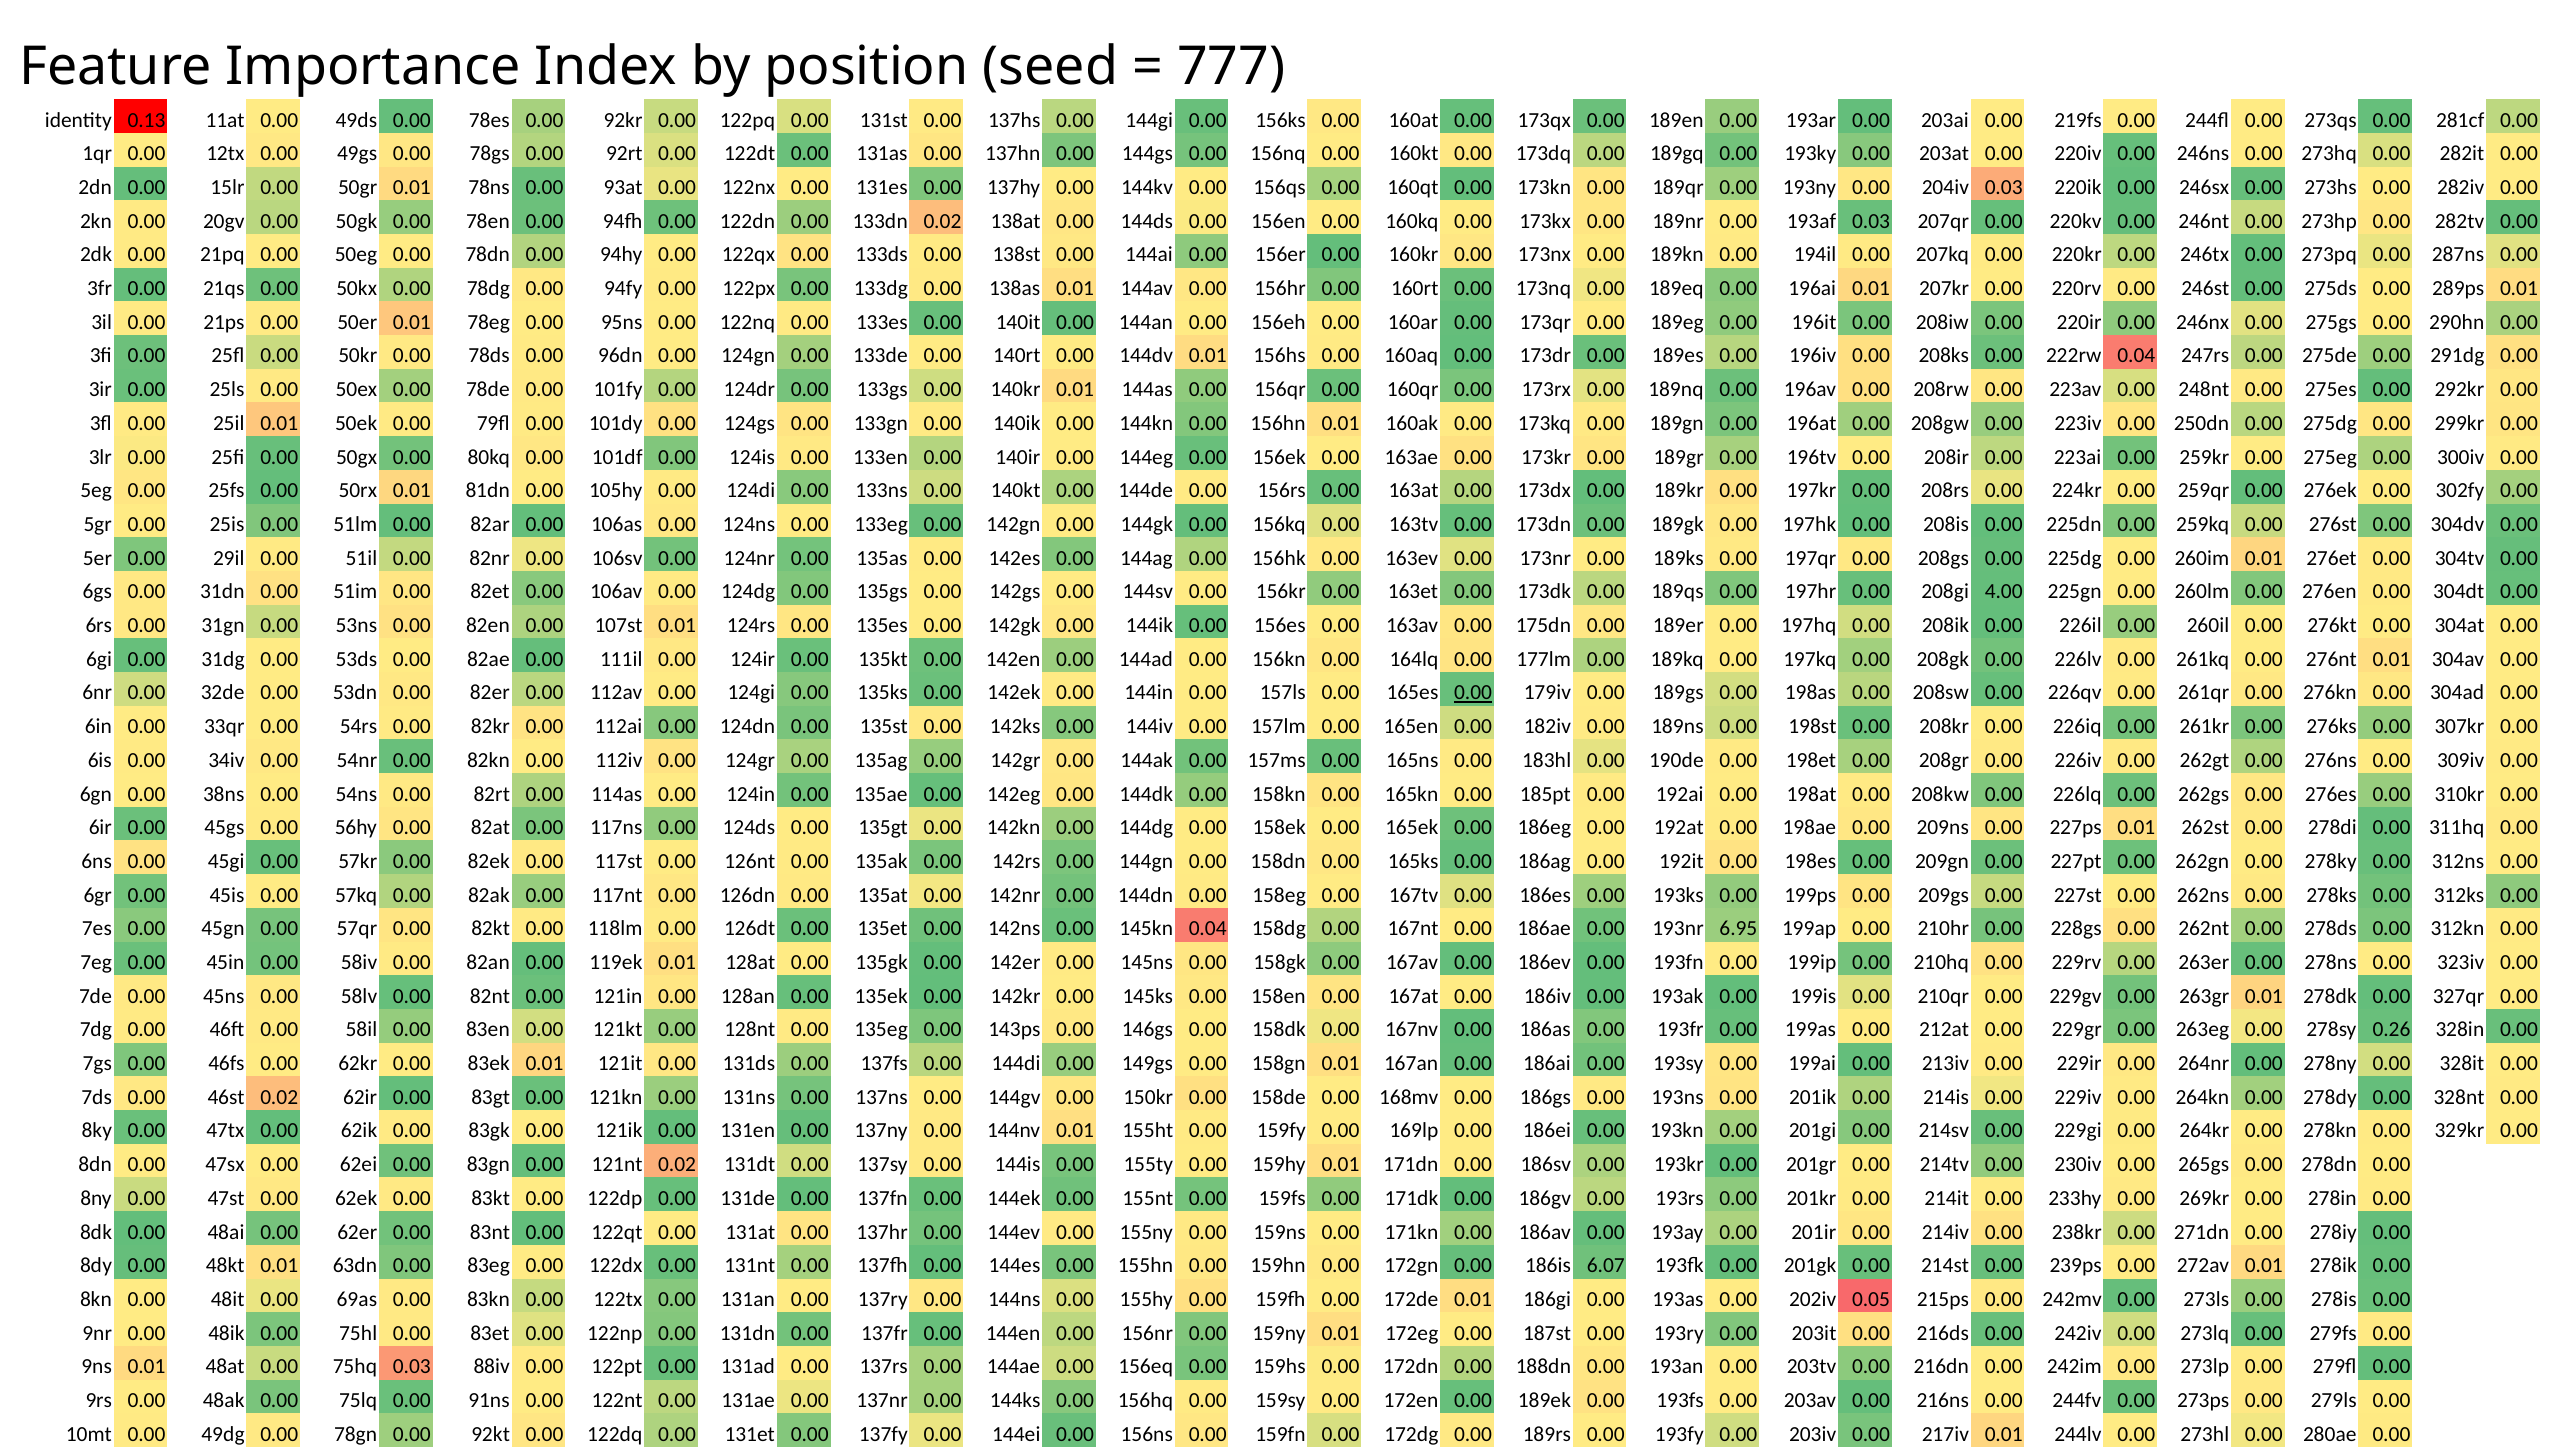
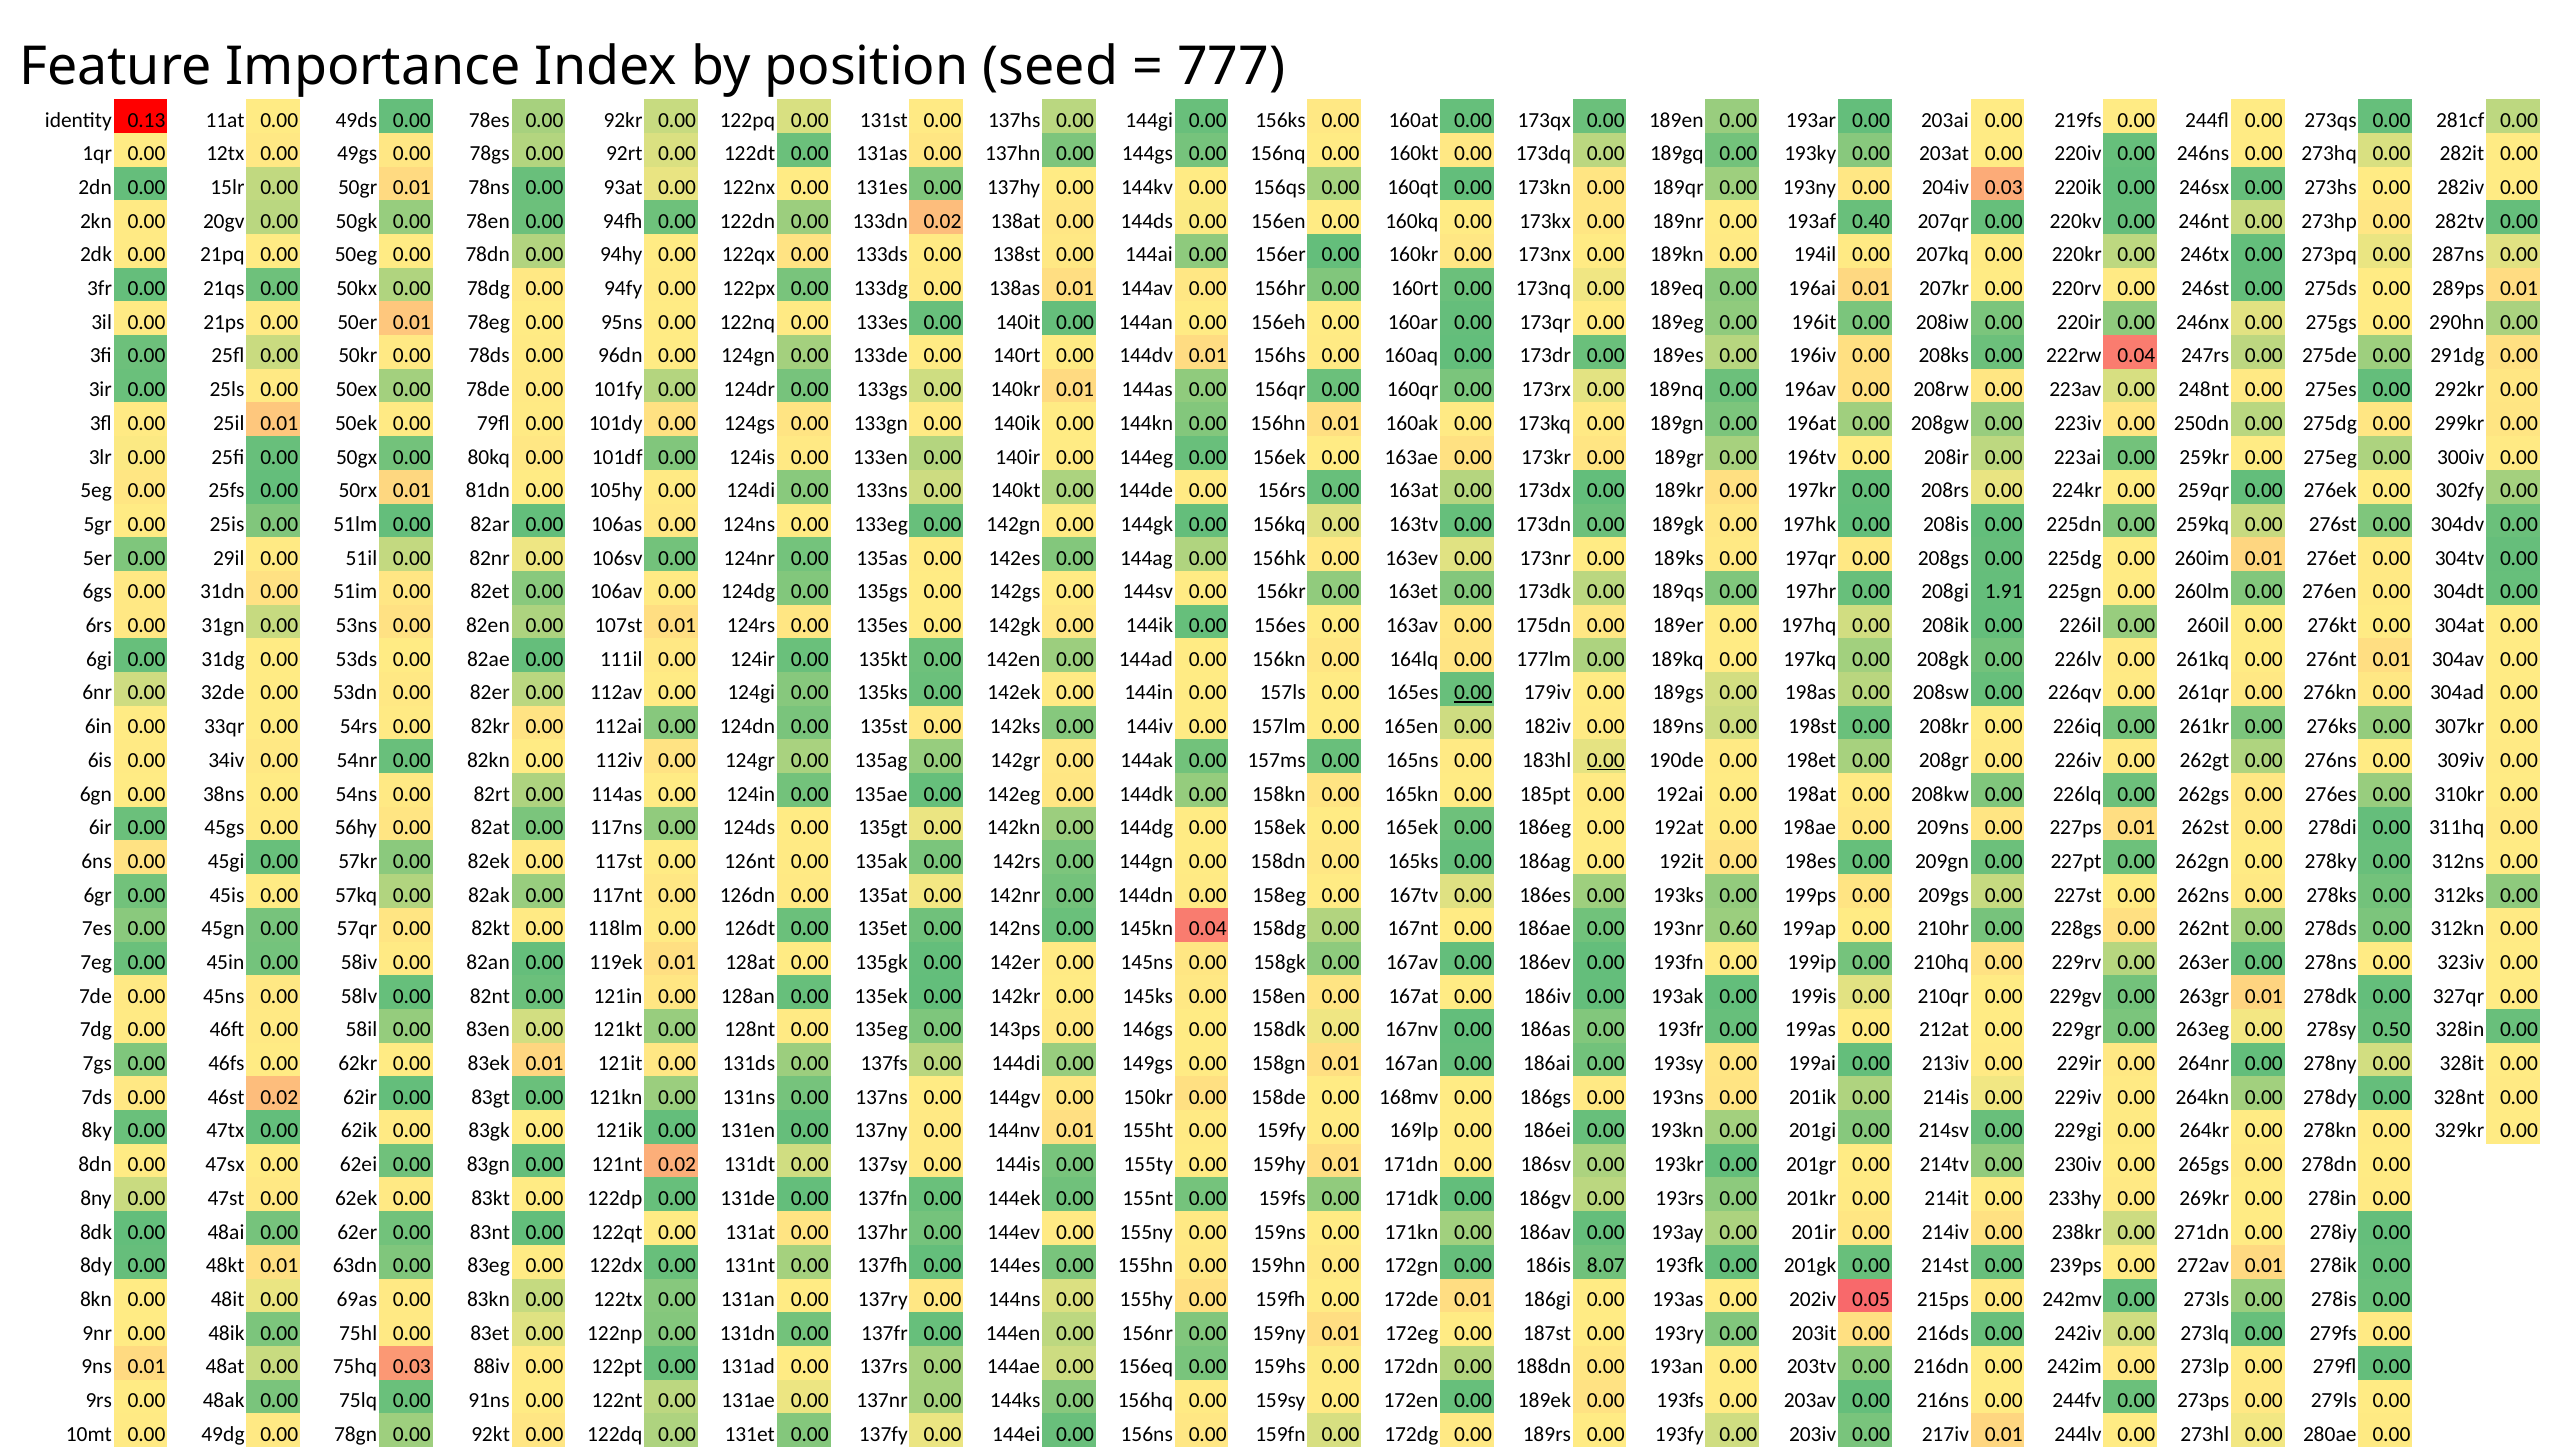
193af 0.03: 0.03 -> 0.40
4.00: 4.00 -> 1.91
0.00 at (1606, 760) underline: none -> present
6.95: 6.95 -> 0.60
0.26: 0.26 -> 0.50
6.07: 6.07 -> 8.07
